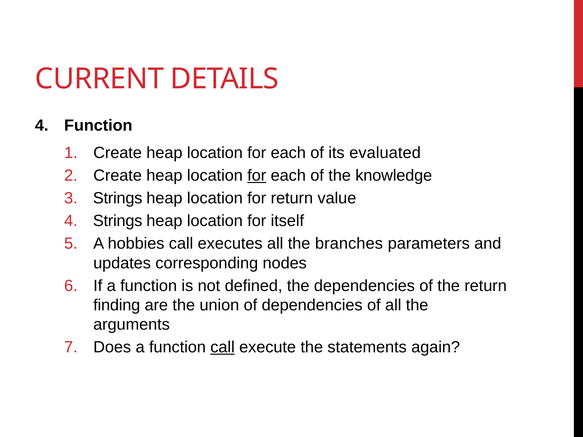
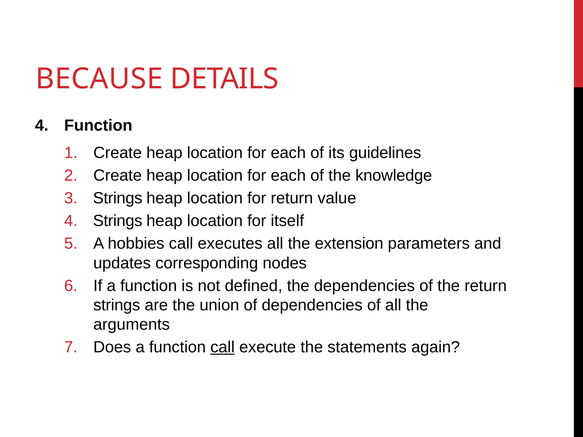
CURRENT: CURRENT -> BECAUSE
evaluated: evaluated -> guidelines
for at (257, 176) underline: present -> none
branches: branches -> extension
finding at (117, 305): finding -> strings
